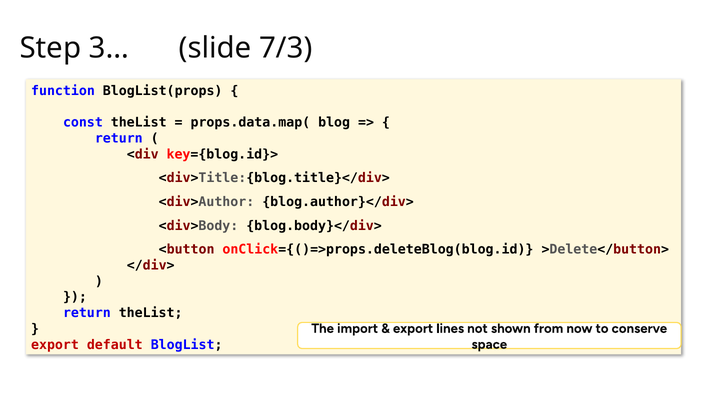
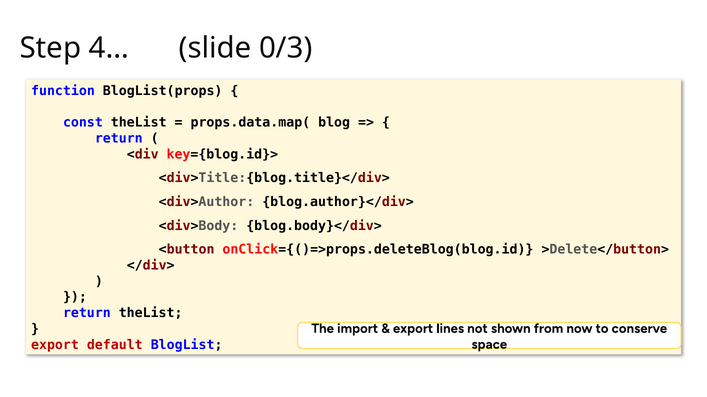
3…: 3… -> 4…
7/3: 7/3 -> 0/3
